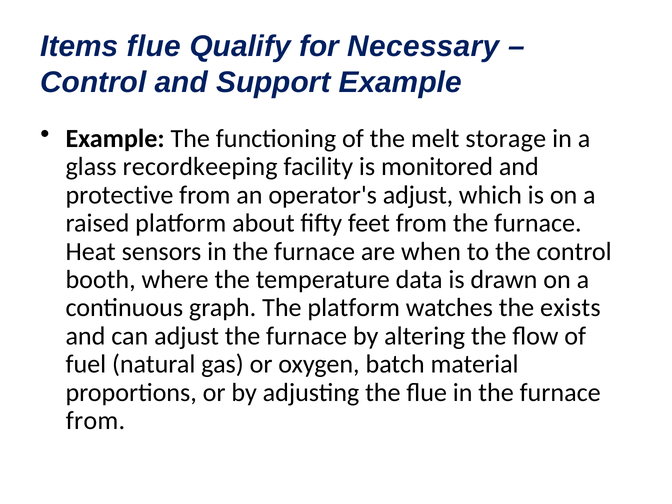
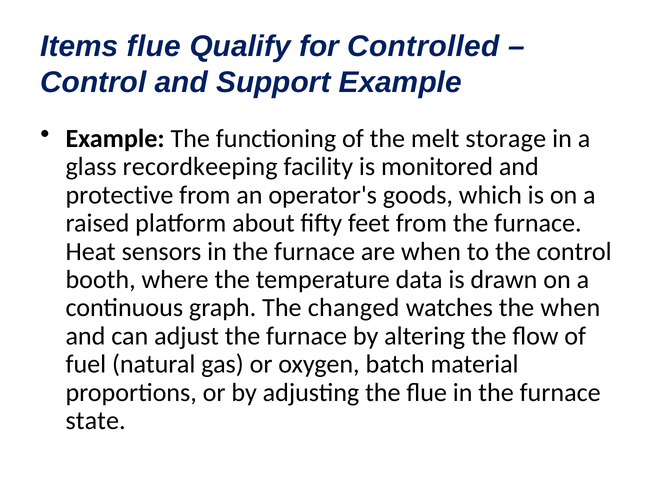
Necessary: Necessary -> Controlled
operator's adjust: adjust -> goods
The platform: platform -> changed
the exists: exists -> when
from at (96, 421): from -> state
